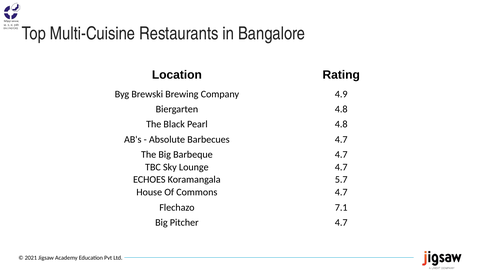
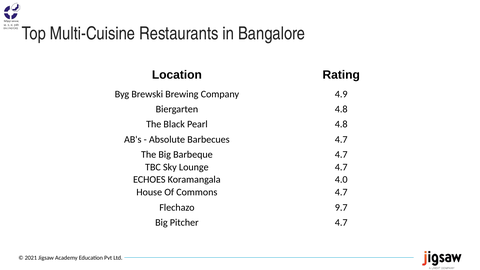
5.7: 5.7 -> 4.0
7.1: 7.1 -> 9.7
